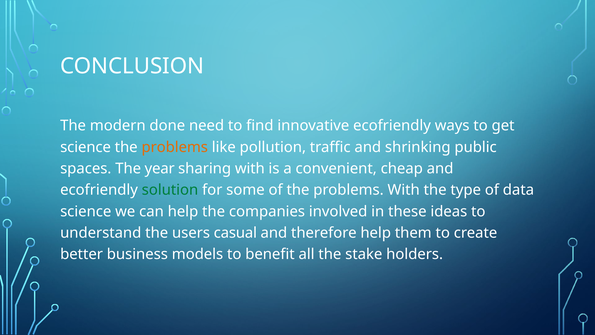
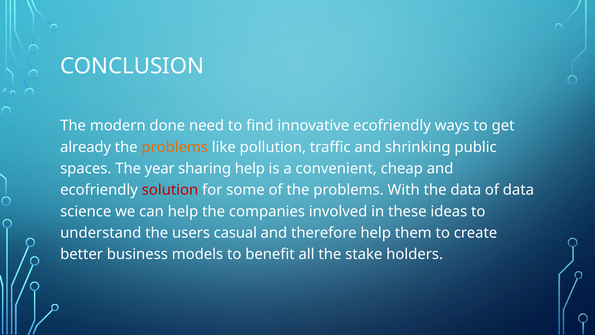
science at (86, 147): science -> already
sharing with: with -> help
solution colour: green -> red
the type: type -> data
